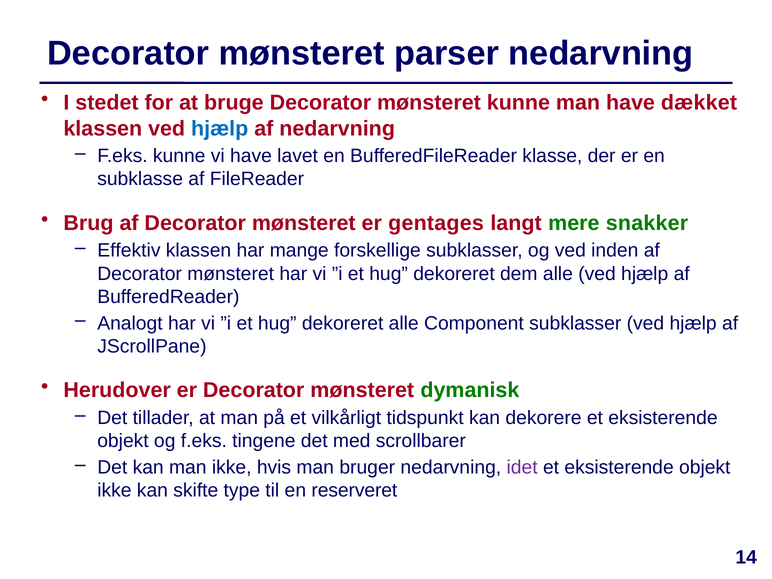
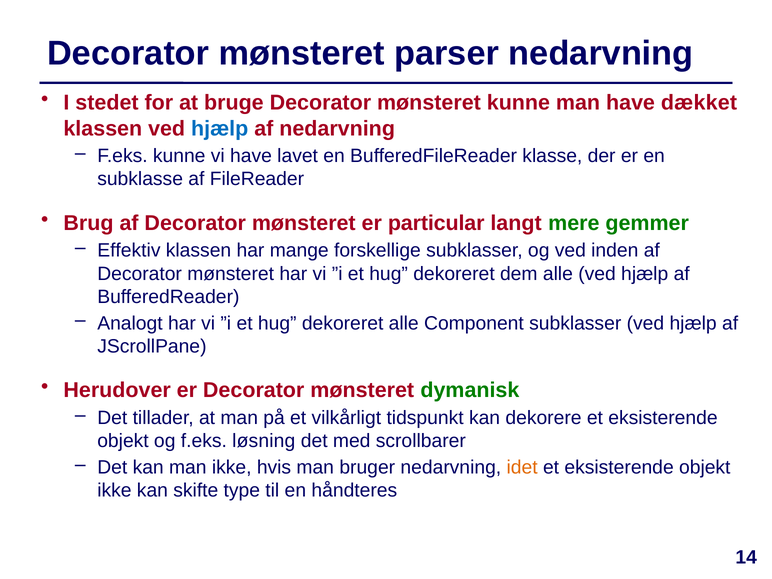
gentages: gentages -> particular
snakker: snakker -> gemmer
tingene: tingene -> løsning
idet colour: purple -> orange
reserveret: reserveret -> håndteres
